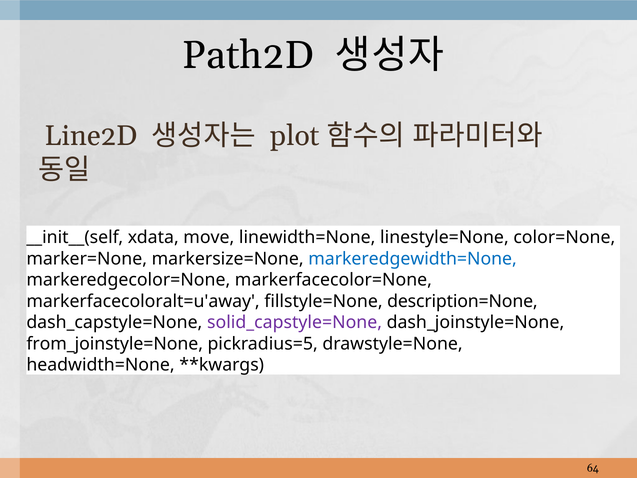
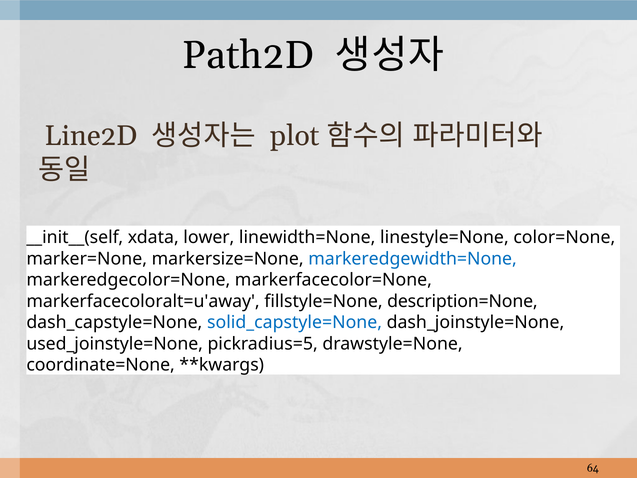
move: move -> lower
solid_capstyle=None colour: purple -> blue
from_joinstyle=None: from_joinstyle=None -> used_joinstyle=None
headwidth=None: headwidth=None -> coordinate=None
